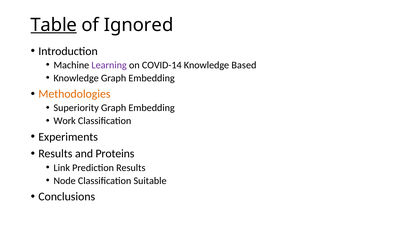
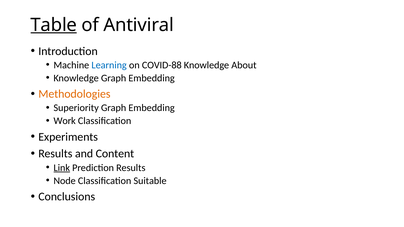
Ignored: Ignored -> Antiviral
Learning colour: purple -> blue
COVID-14: COVID-14 -> COVID-88
Based: Based -> About
Proteins: Proteins -> Content
Link underline: none -> present
